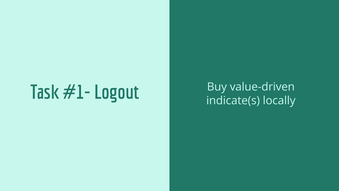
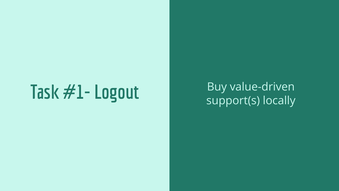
indicate(s: indicate(s -> support(s
